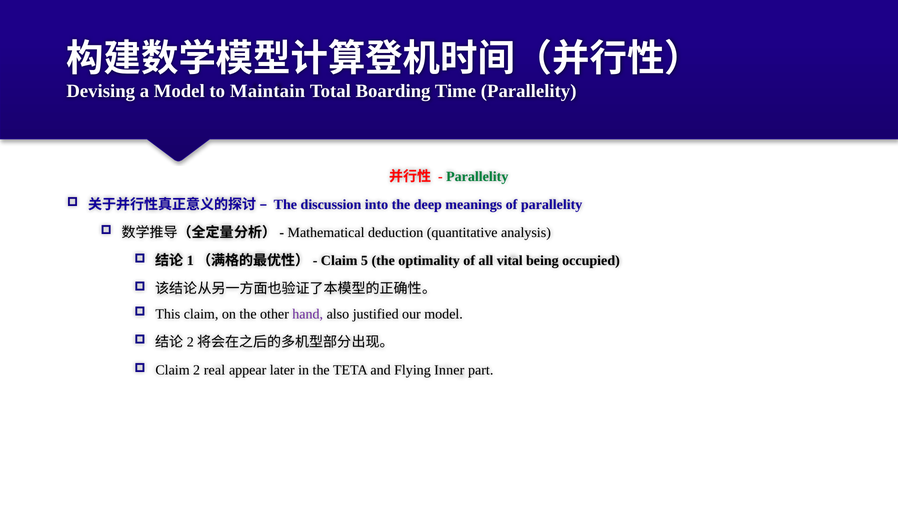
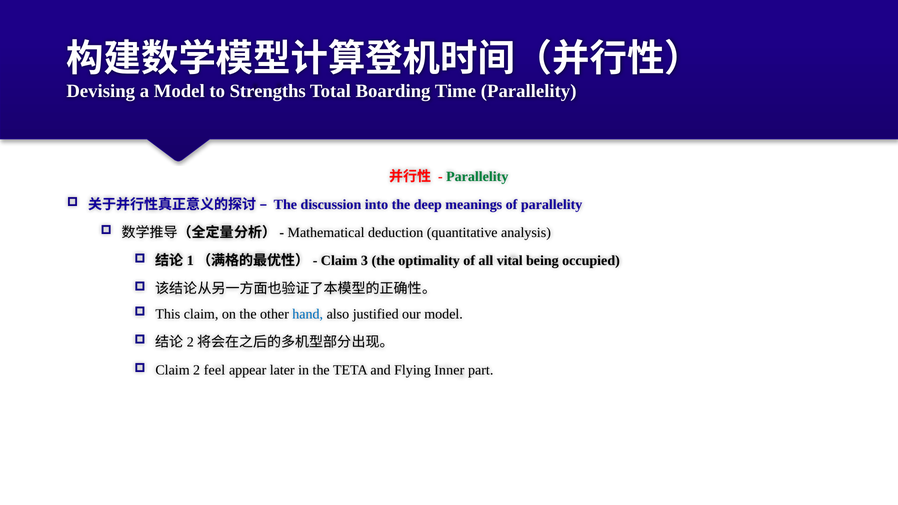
Maintain: Maintain -> Strengths
5: 5 -> 3
hand colour: purple -> blue
real: real -> feel
